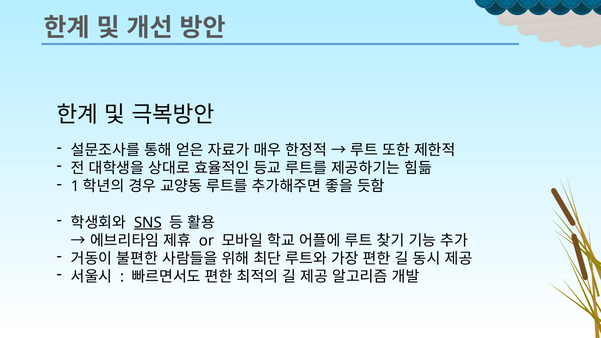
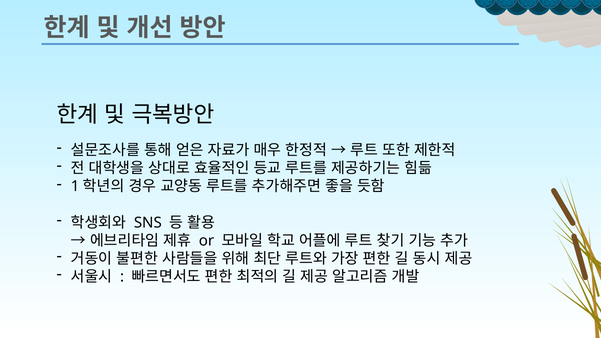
SNS underline: present -> none
